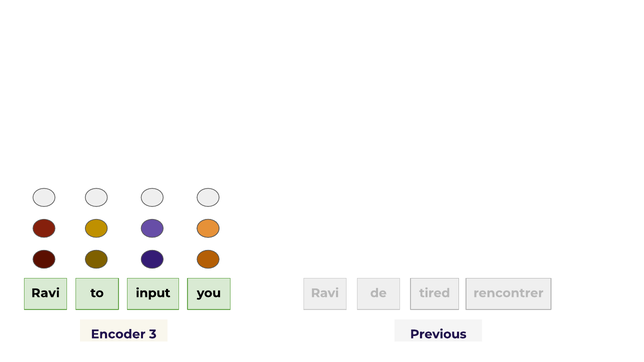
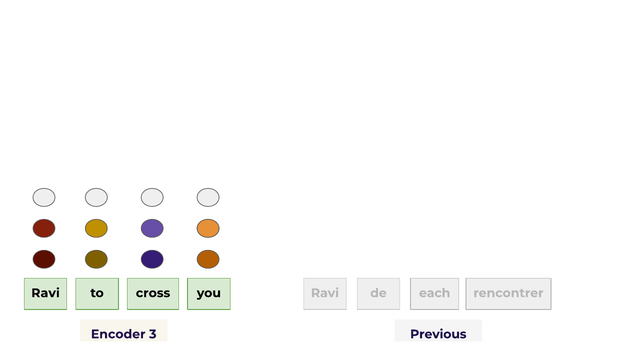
input: input -> cross
tired: tired -> each
